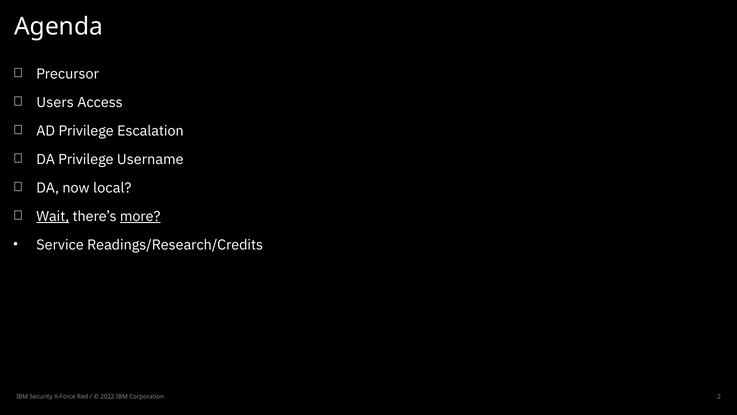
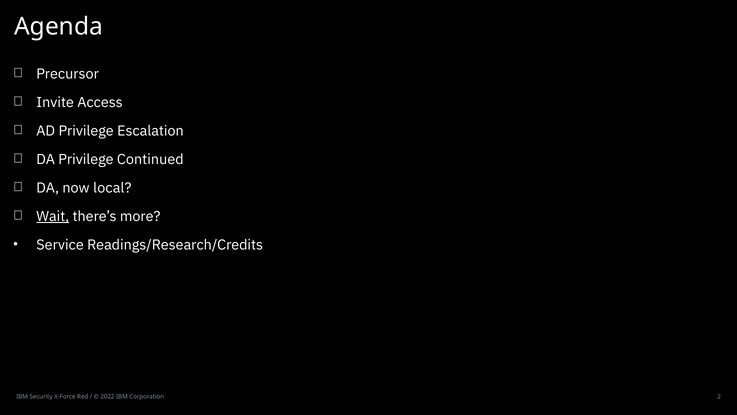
Users: Users -> Invite
Username: Username -> Continued
more underline: present -> none
